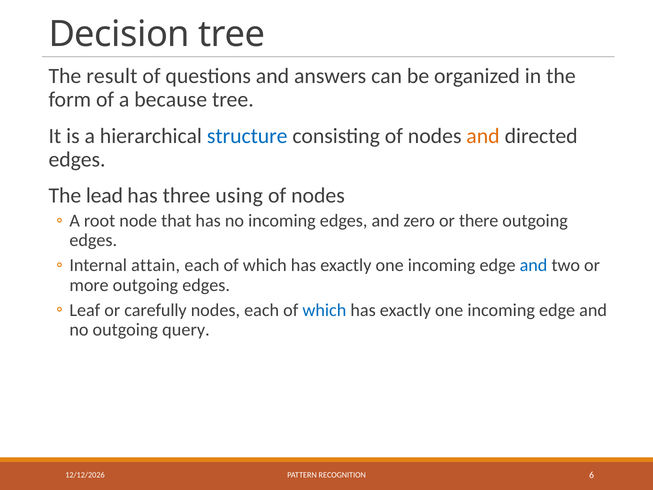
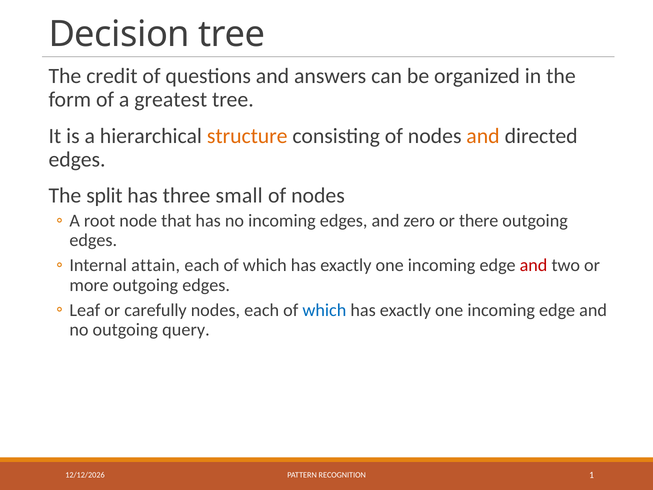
result: result -> credit
because: because -> greatest
structure colour: blue -> orange
lead: lead -> split
using: using -> small
and at (534, 265) colour: blue -> red
6: 6 -> 1
